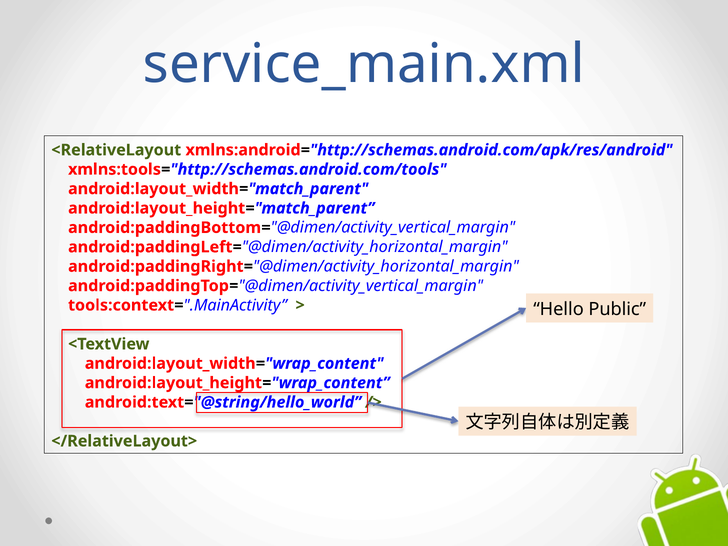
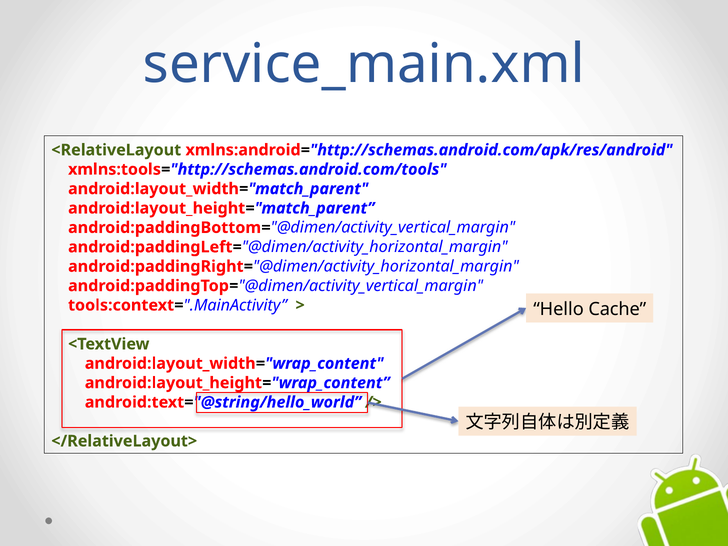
Public: Public -> Cache
